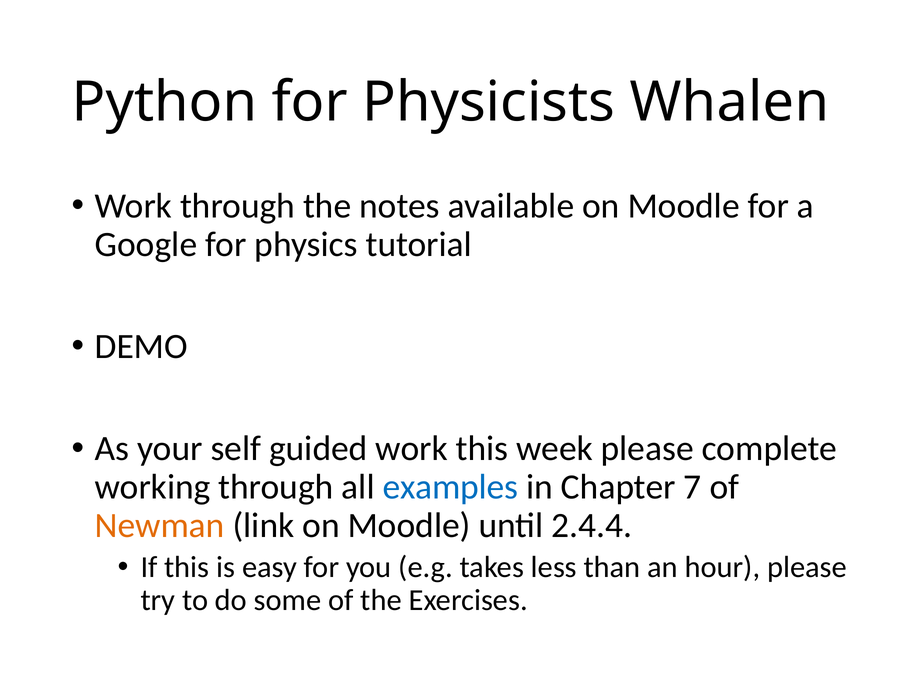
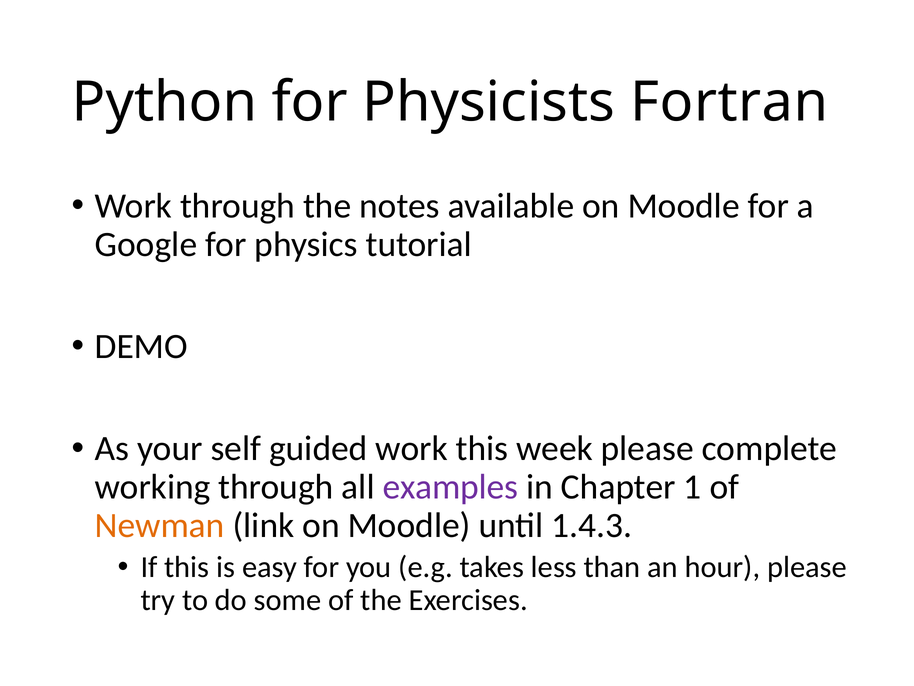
Whalen: Whalen -> Fortran
examples colour: blue -> purple
7: 7 -> 1
2.4.4: 2.4.4 -> 1.4.3
